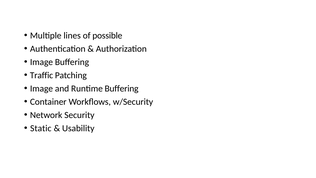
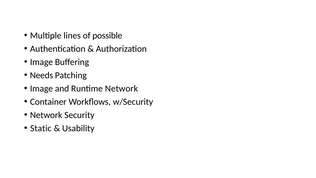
Traffic: Traffic -> Needs
Runtime Buffering: Buffering -> Network
